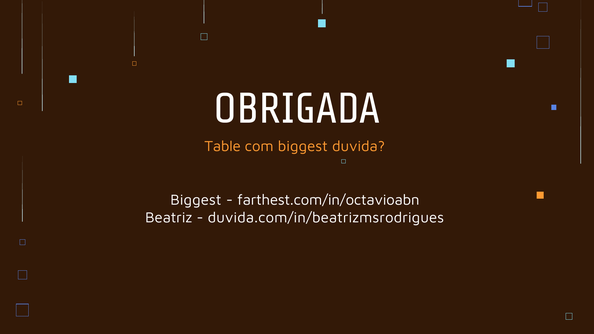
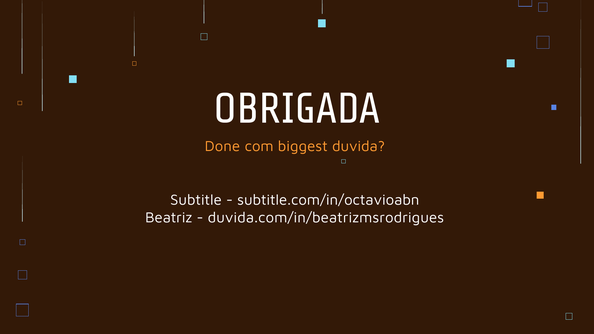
Table: Table -> Done
Biggest at (196, 200): Biggest -> Subtitle
farthest.com/in/octavioabn: farthest.com/in/octavioabn -> subtitle.com/in/octavioabn
